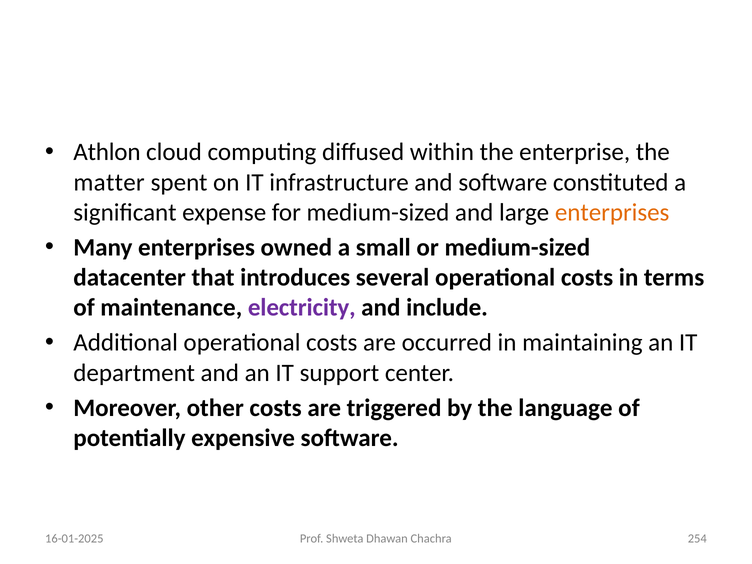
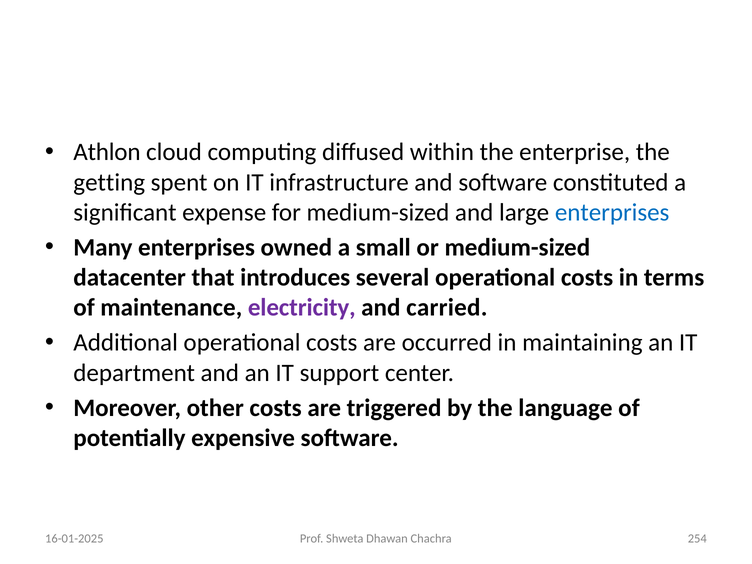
matter: matter -> getting
enterprises at (612, 212) colour: orange -> blue
include: include -> carried
